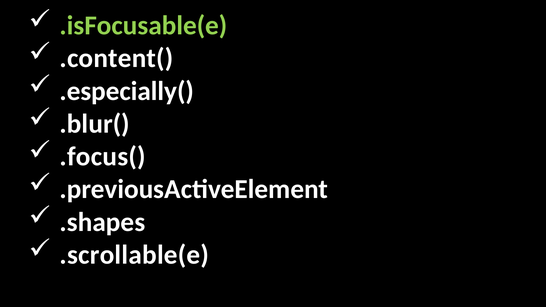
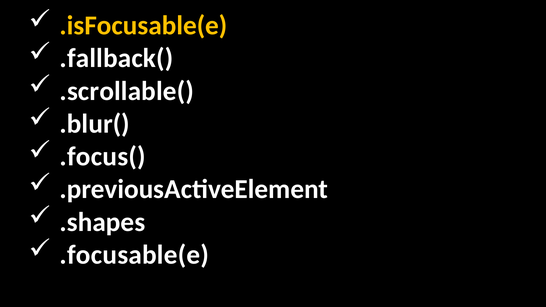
.isFocusable(e colour: light green -> yellow
.content(: .content( -> .fallback(
.especially(: .especially( -> .scrollable(
.scrollable(e: .scrollable(e -> .focusable(e
